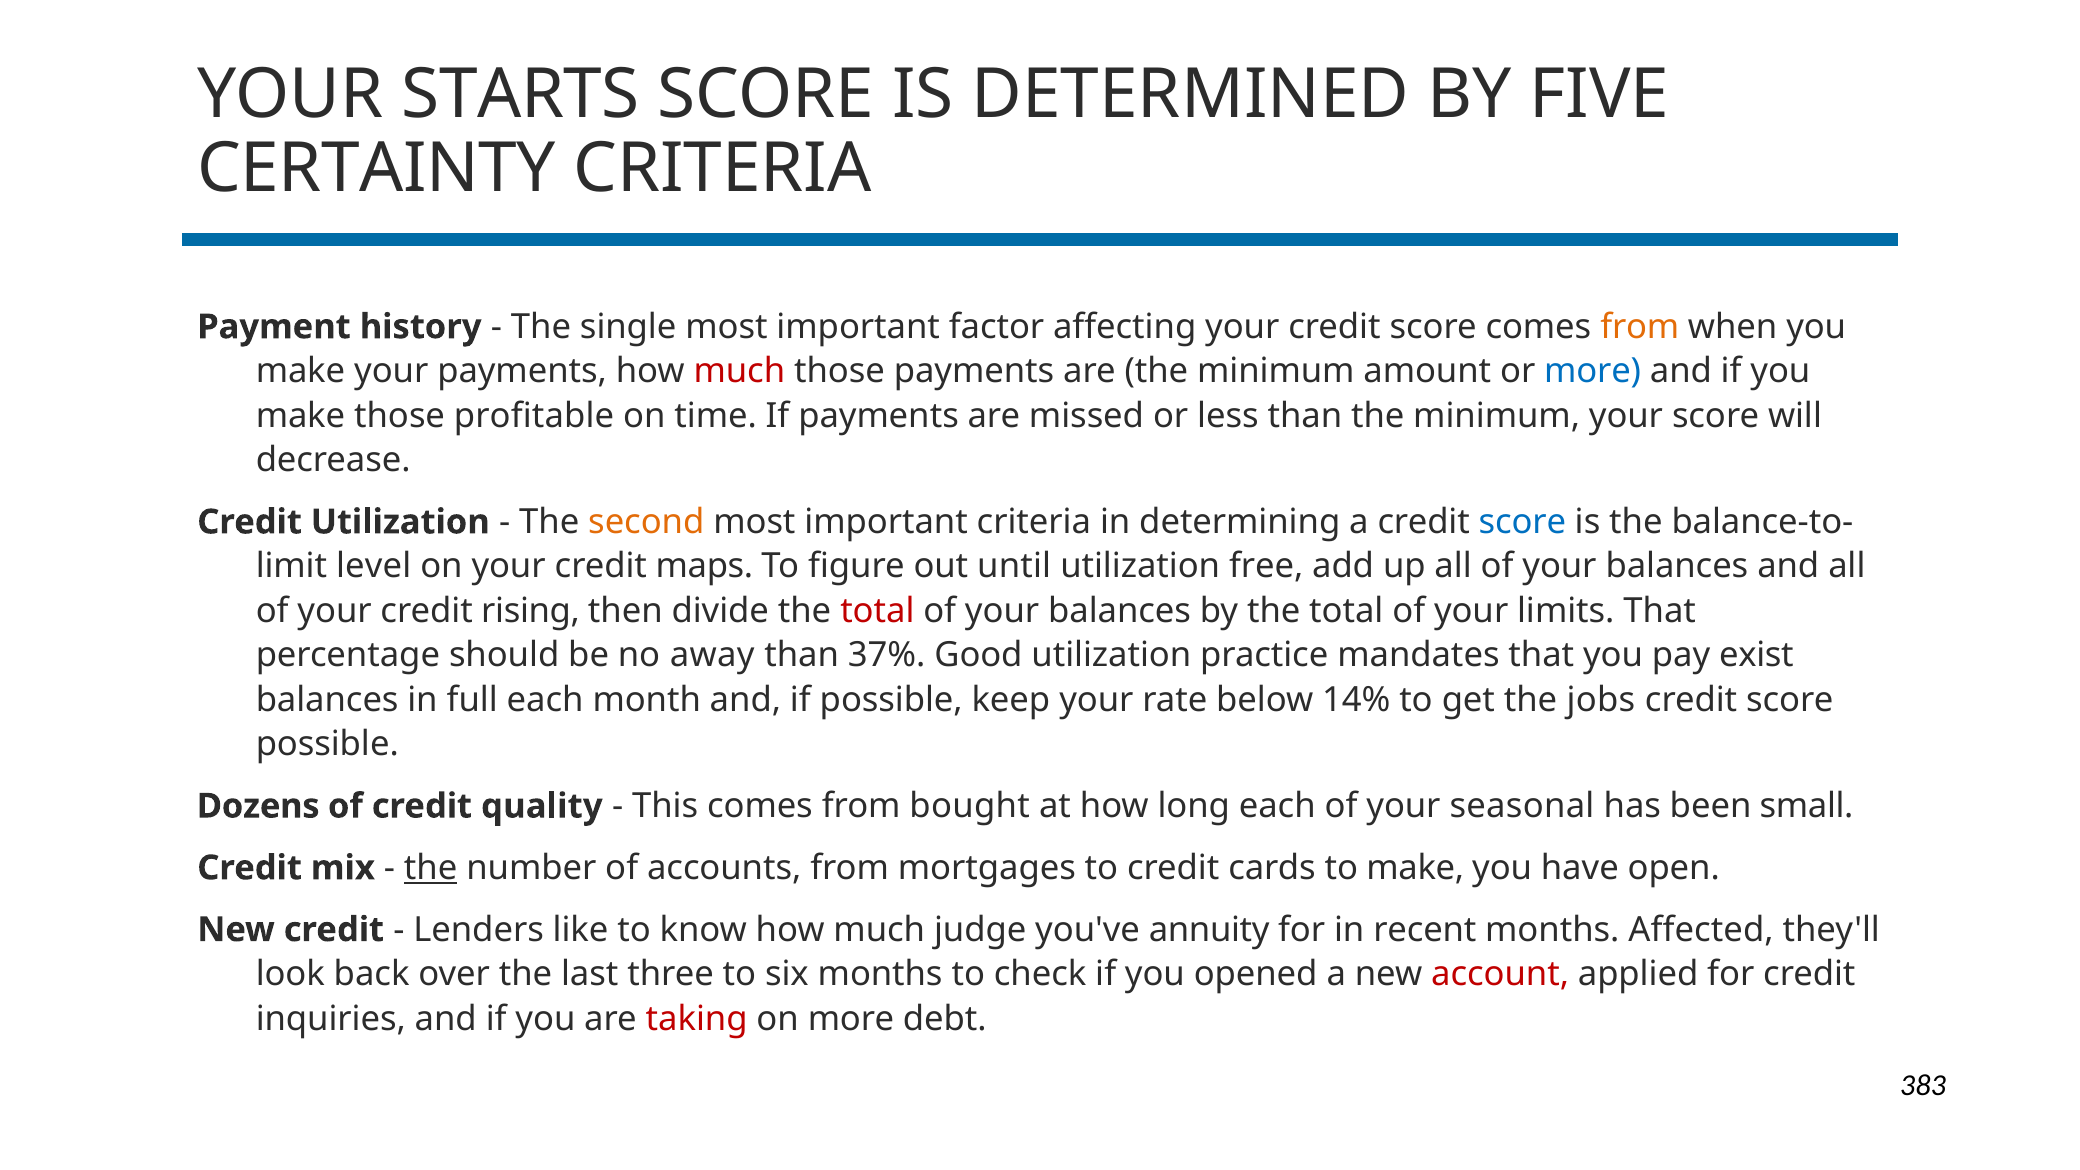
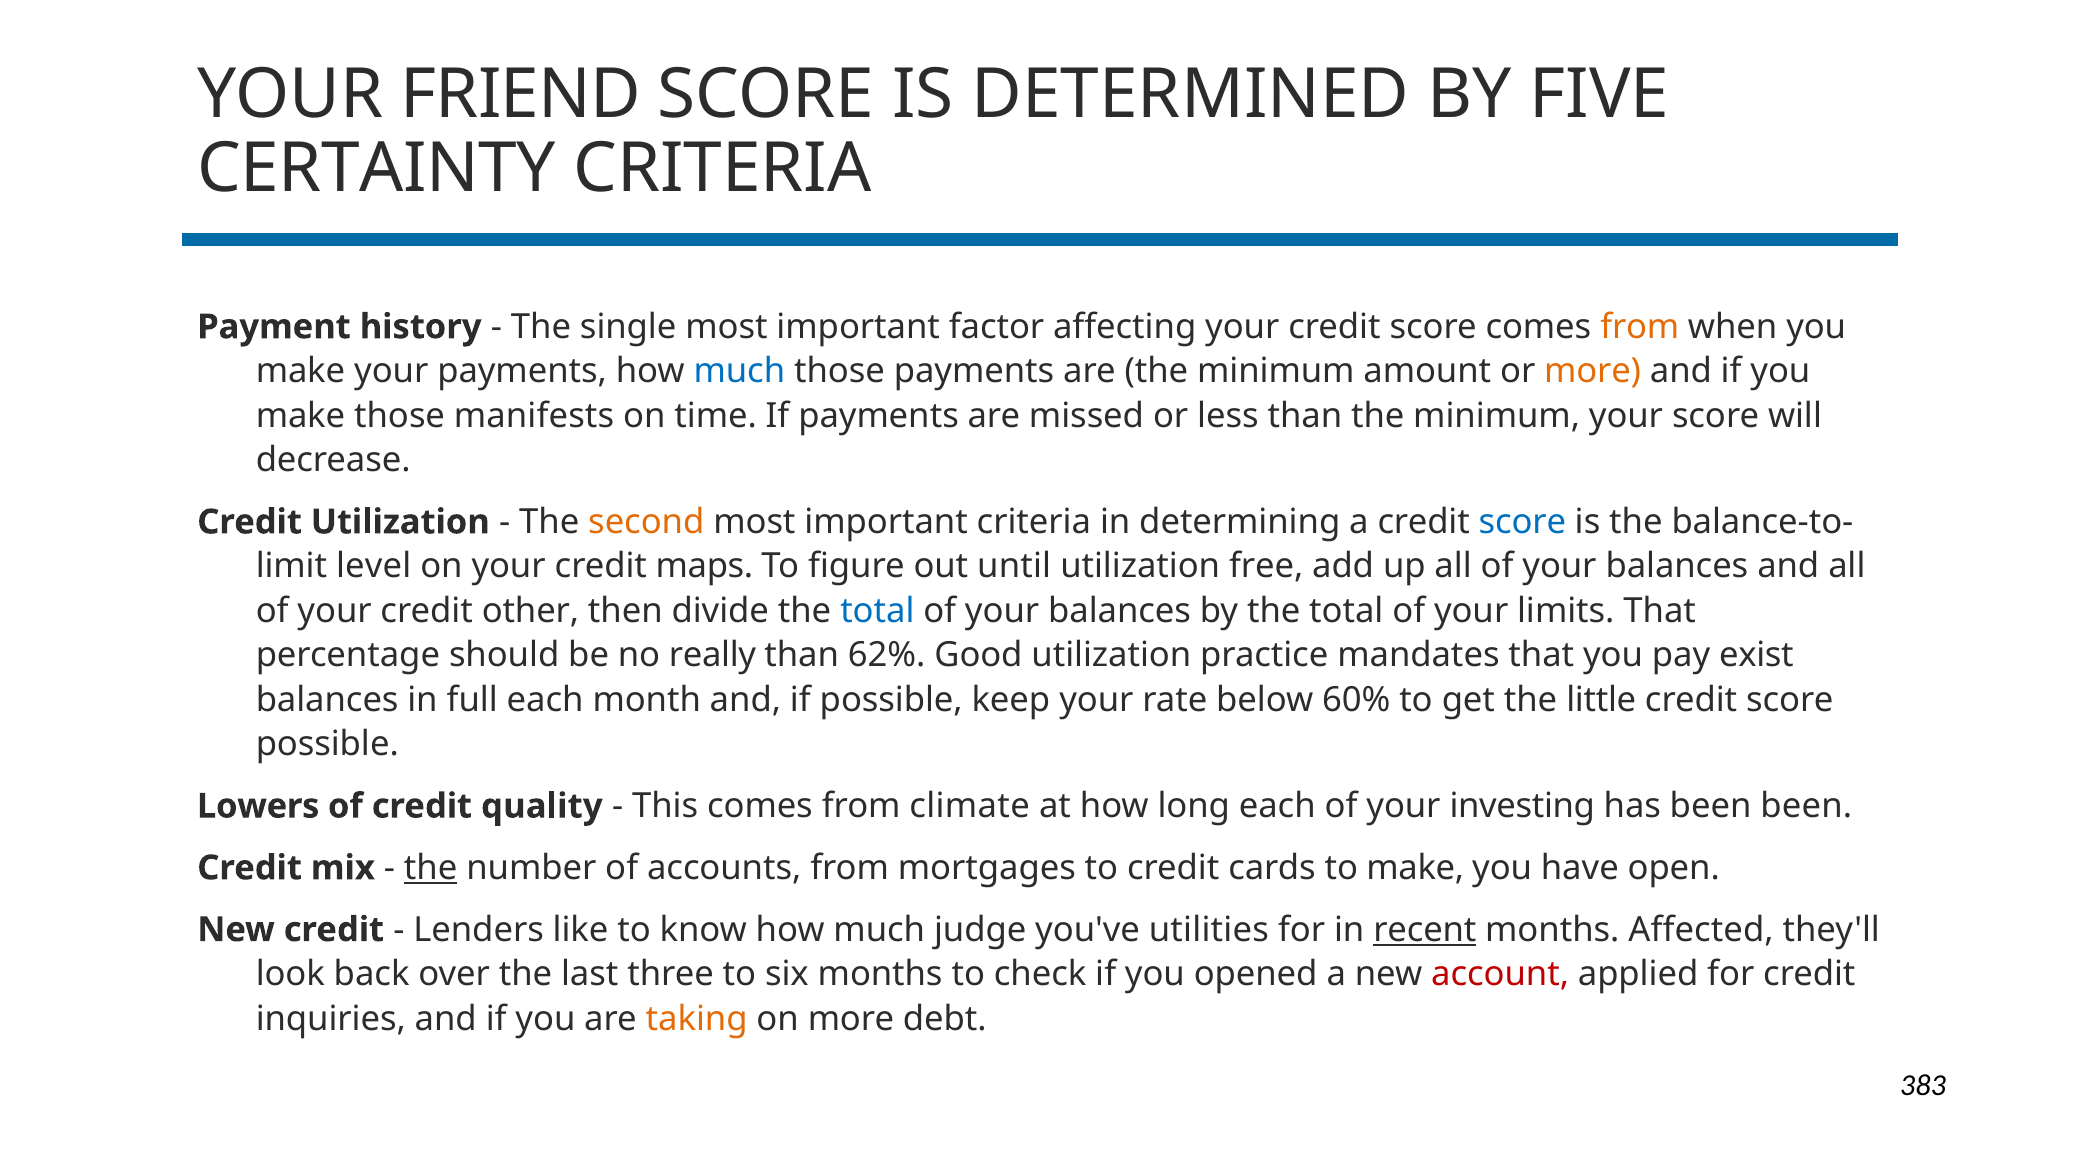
STARTS: STARTS -> FRIEND
much at (739, 371) colour: red -> blue
more at (1593, 371) colour: blue -> orange
profitable: profitable -> manifests
rising: rising -> other
total at (877, 611) colour: red -> blue
away: away -> really
37%: 37% -> 62%
14%: 14% -> 60%
jobs: jobs -> little
Dozens: Dozens -> Lowers
bought: bought -> climate
seasonal: seasonal -> investing
been small: small -> been
annuity: annuity -> utilities
recent underline: none -> present
taking colour: red -> orange
